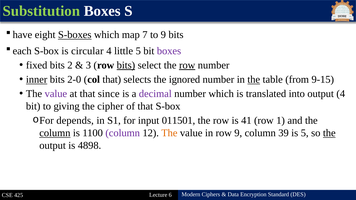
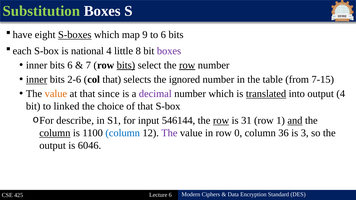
7: 7 -> 9
to 9: 9 -> 6
circular: circular -> national
little 5: 5 -> 8
fixed at (37, 65): fixed -> inner
bits 2: 2 -> 6
3: 3 -> 7
2-0: 2-0 -> 2-6
the at (254, 80) underline: present -> none
9-15: 9-15 -> 7-15
value at (56, 94) colour: purple -> orange
translated underline: none -> present
giving: giving -> linked
cipher: cipher -> choice
depends: depends -> describe
011501: 011501 -> 546144
row at (221, 121) underline: none -> present
is 41: 41 -> 31
and underline: none -> present
column at (123, 133) colour: purple -> blue
The at (169, 133) colour: orange -> purple
row 9: 9 -> 0
39: 39 -> 36
is 5: 5 -> 3
the at (329, 133) underline: present -> none
4898: 4898 -> 6046
